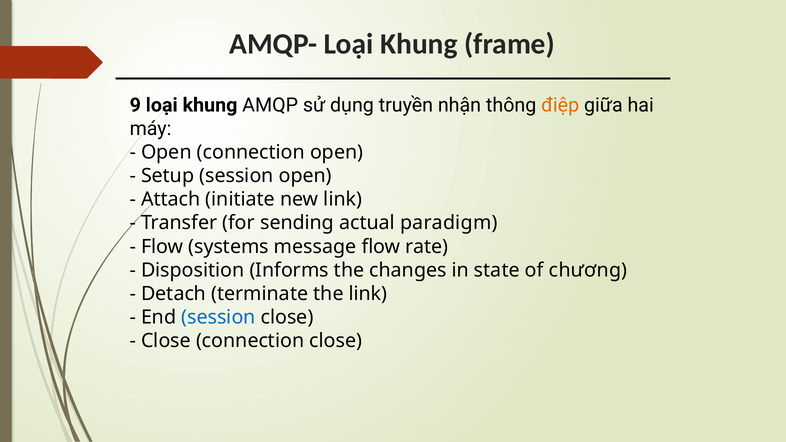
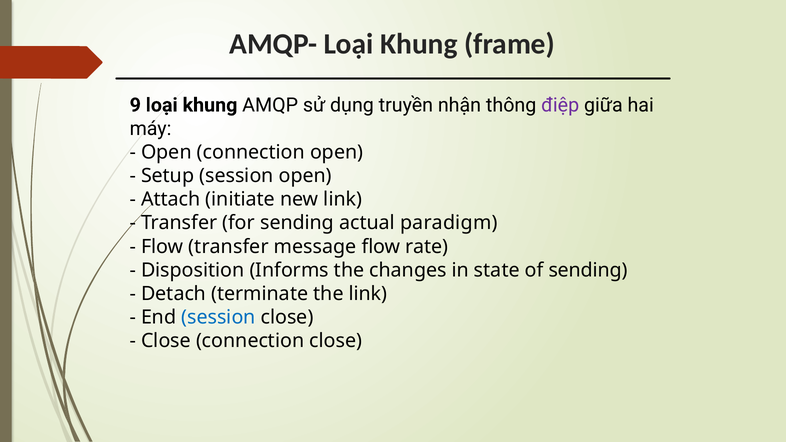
điệp colour: orange -> purple
Flow systems: systems -> transfer
of chương: chương -> sending
